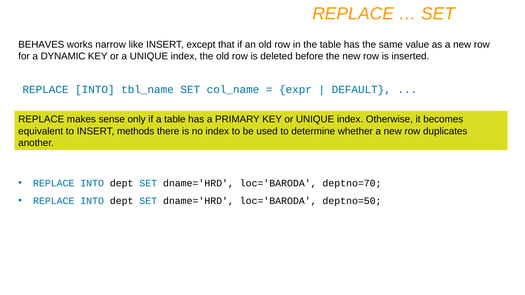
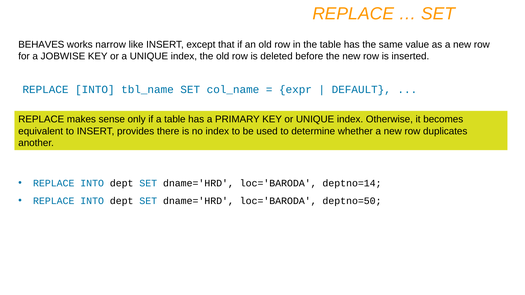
DYNAMIC: DYNAMIC -> JOBWISE
methods: methods -> provides
deptno=70: deptno=70 -> deptno=14
